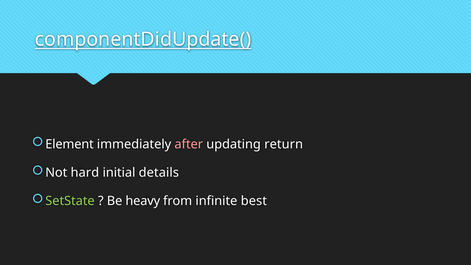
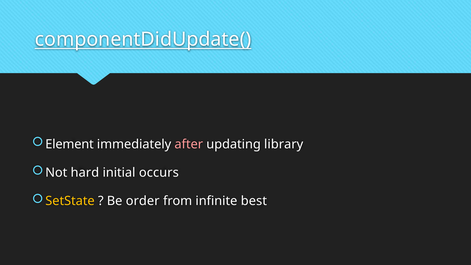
return: return -> library
details: details -> occurs
SetState colour: light green -> yellow
heavy: heavy -> order
